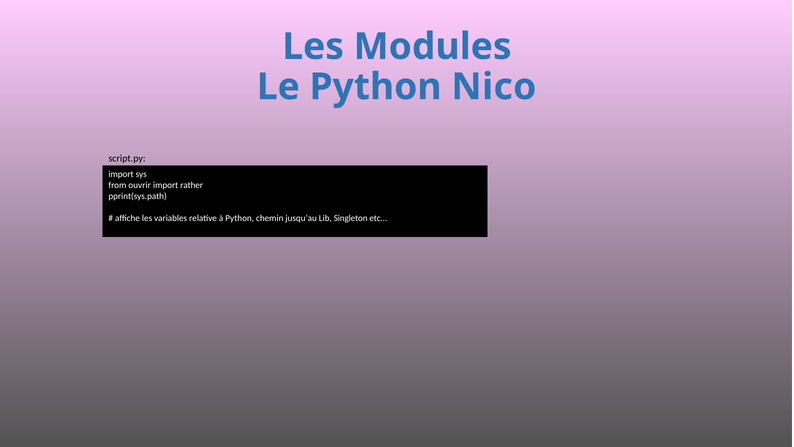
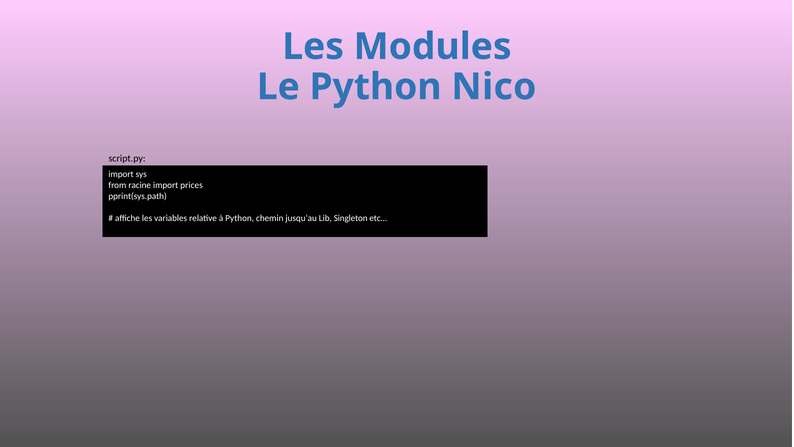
ouvrir: ouvrir -> racine
rather: rather -> prices
